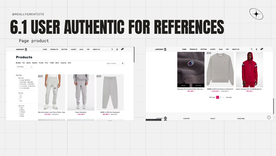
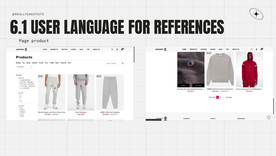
AUTHENTIC: AUTHENTIC -> LANGUAGE
